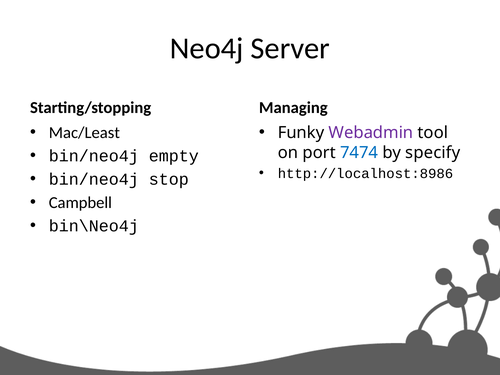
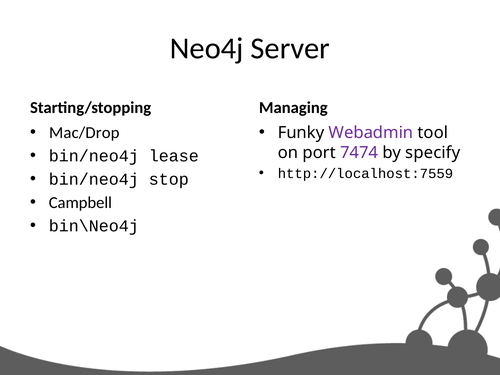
Mac/Least: Mac/Least -> Mac/Drop
empty: empty -> lease
7474 colour: blue -> purple
http://localhost:8986: http://localhost:8986 -> http://localhost:7559
